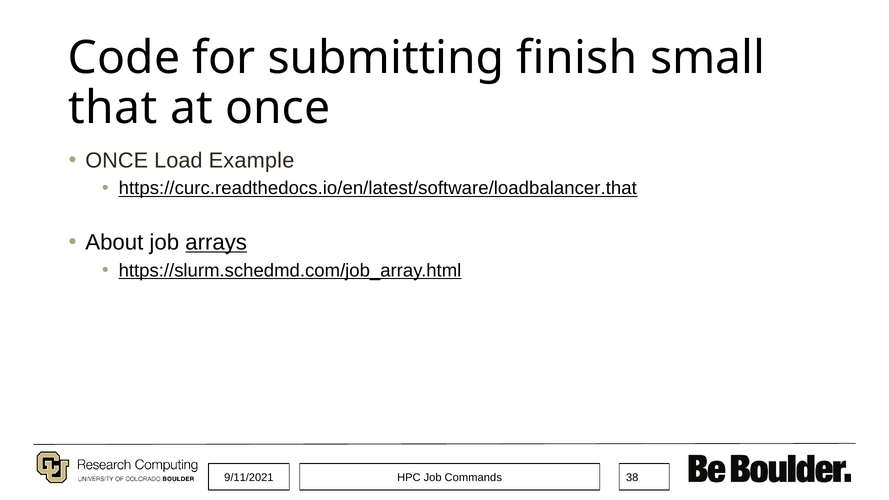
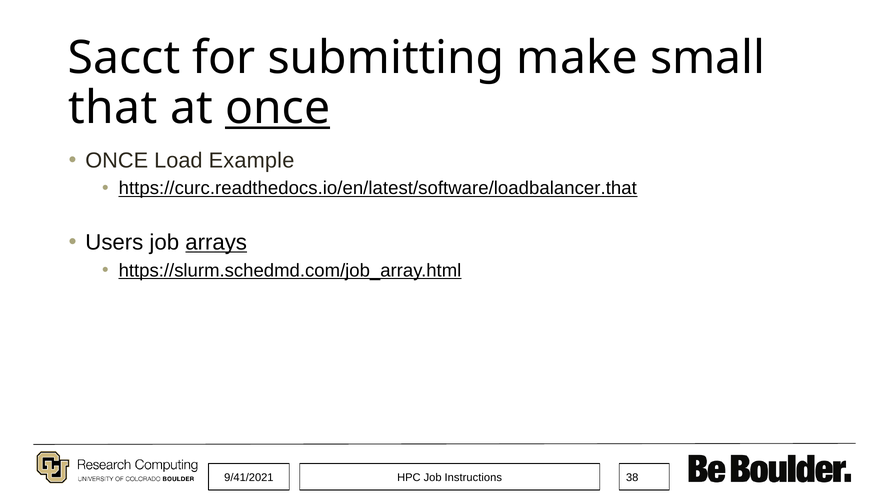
Code: Code -> Sacct
finish: finish -> make
once at (278, 108) underline: none -> present
About: About -> Users
9/11/2021: 9/11/2021 -> 9/41/2021
Commands: Commands -> Instructions
